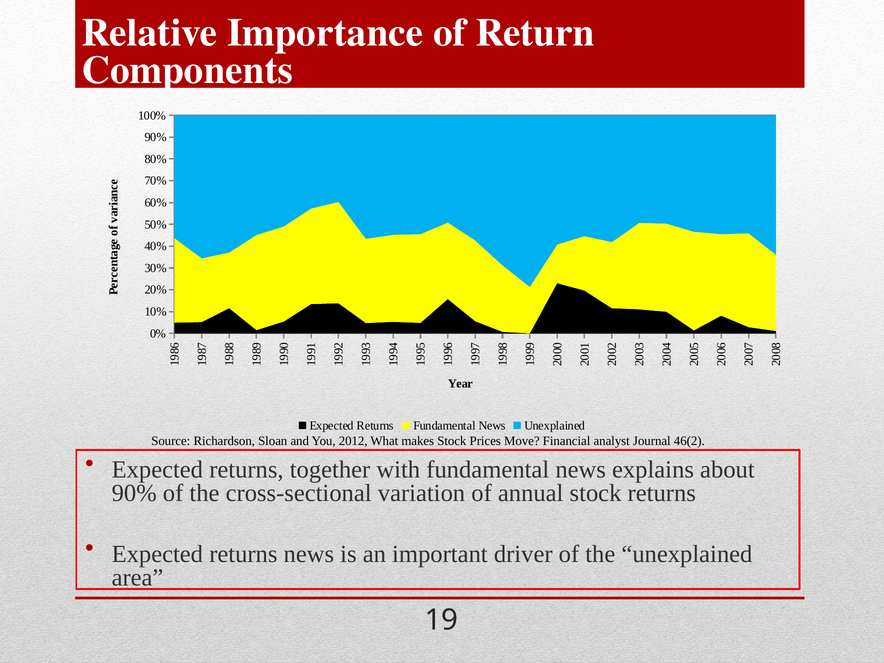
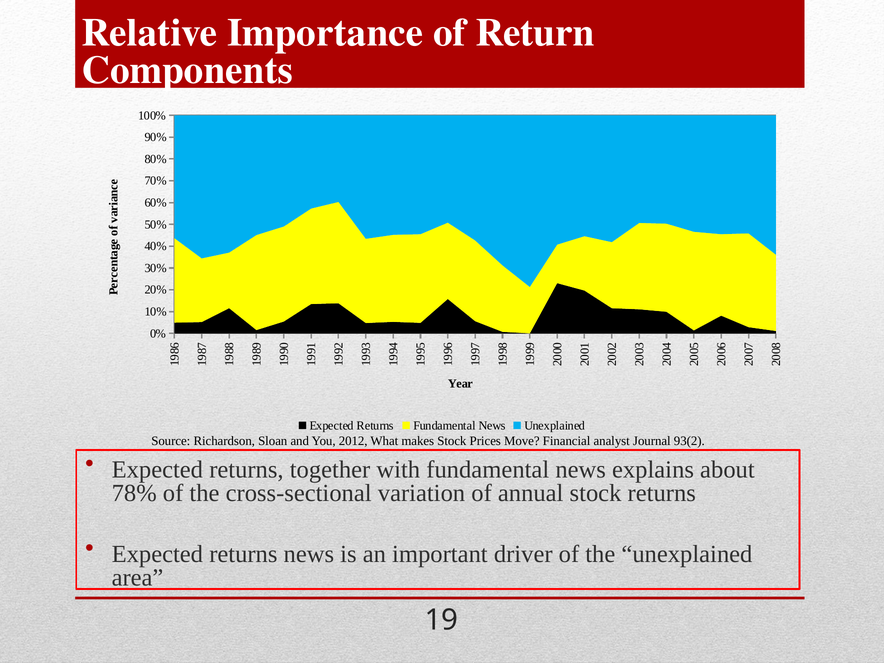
46(2: 46(2 -> 93(2
90% at (134, 493): 90% -> 78%
